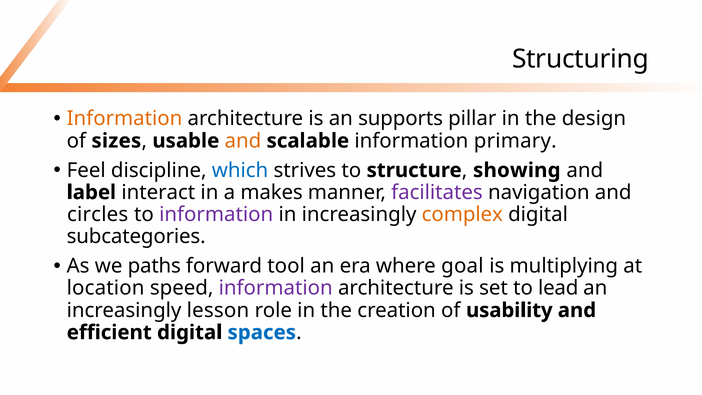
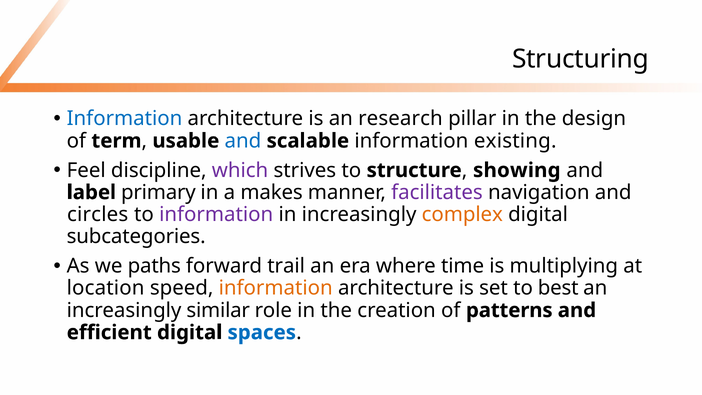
Information at (125, 119) colour: orange -> blue
supports: supports -> research
sizes: sizes -> term
and at (243, 141) colour: orange -> blue
primary: primary -> existing
which colour: blue -> purple
interact: interact -> primary
tool: tool -> trail
goal: goal -> time
information at (276, 288) colour: purple -> orange
lead: lead -> best
lesson: lesson -> similar
usability: usability -> patterns
